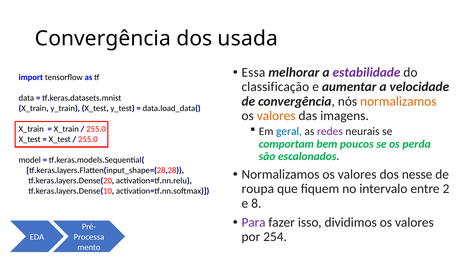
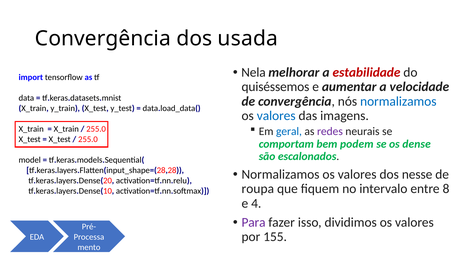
Essa: Essa -> Nela
estabilidade colour: purple -> red
classificação: classificação -> quiséssemos
normalizamos at (398, 101) colour: orange -> blue
valores at (276, 116) colour: orange -> blue
poucos: poucos -> podem
perda: perda -> dense
2: 2 -> 8
8: 8 -> 4
254: 254 -> 155
